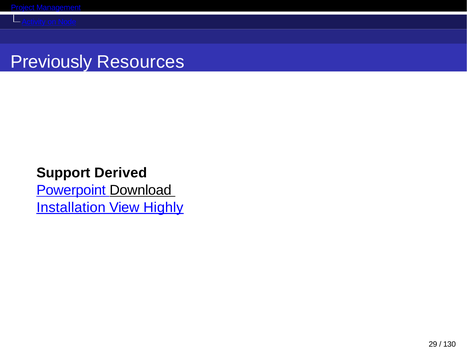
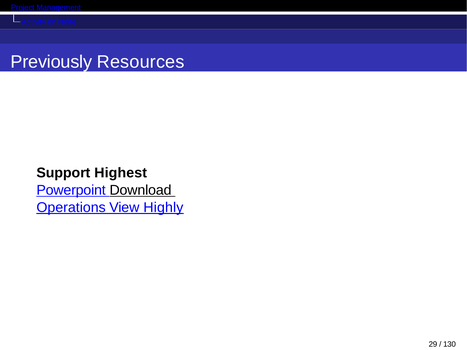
Derived: Derived -> Highest
Installation: Installation -> Operations
